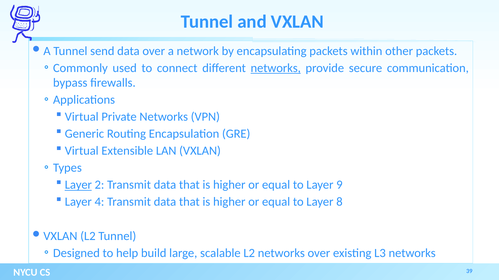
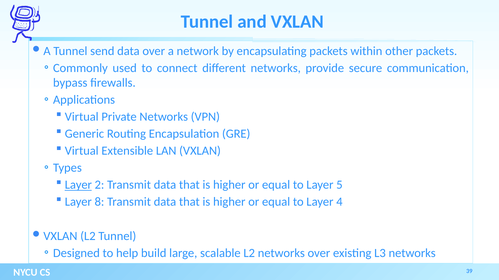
networks at (276, 68) underline: present -> none
9: 9 -> 5
4: 4 -> 8
8: 8 -> 4
